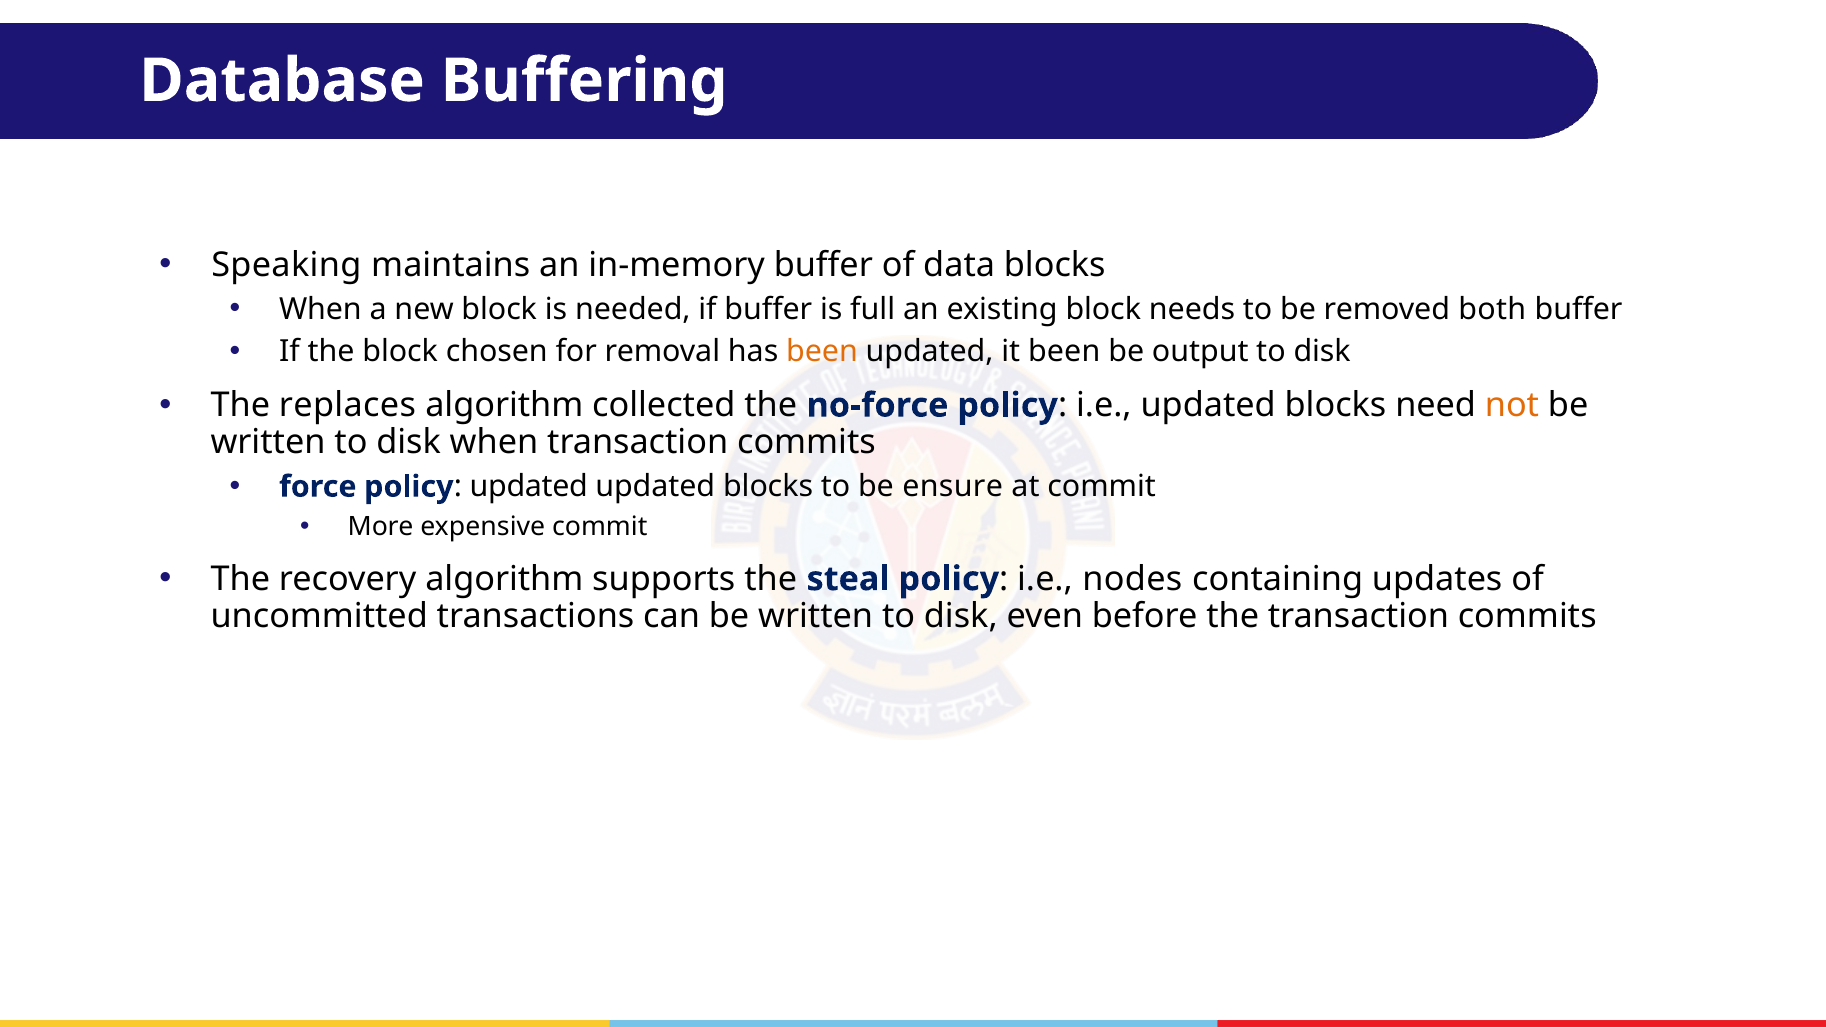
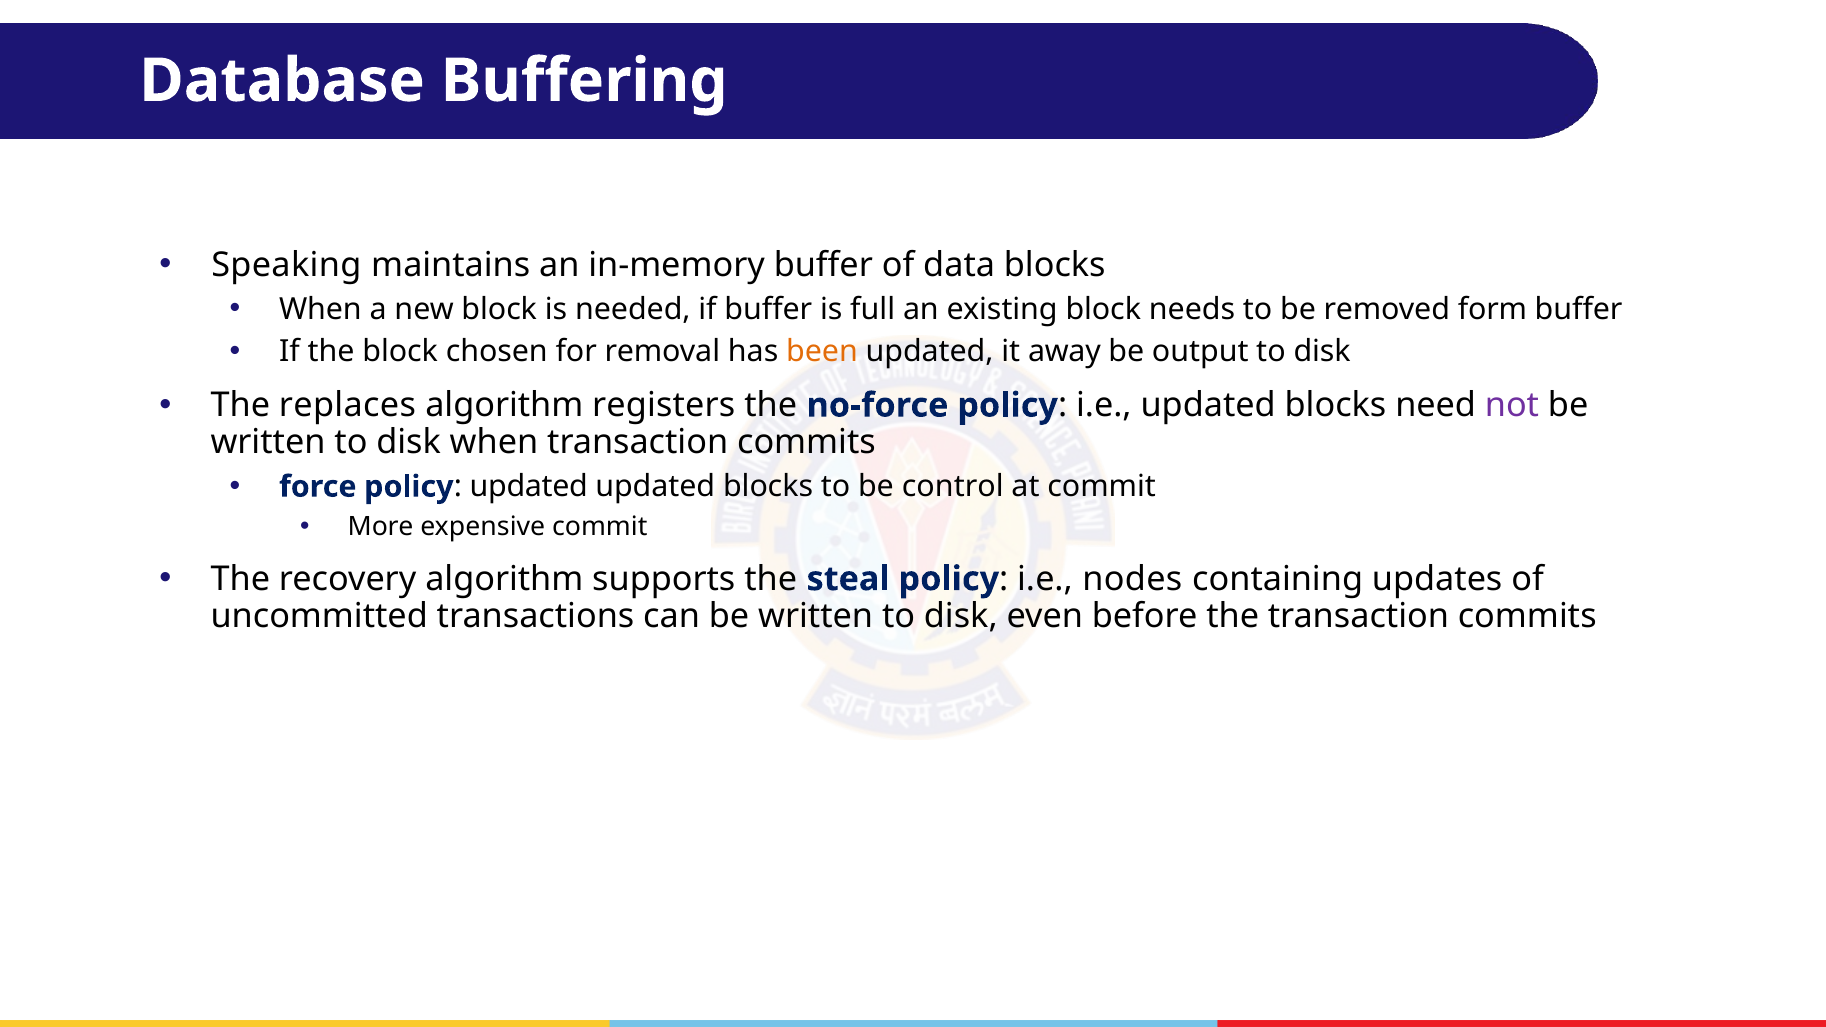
both: both -> form
it been: been -> away
collected: collected -> registers
not colour: orange -> purple
ensure: ensure -> control
